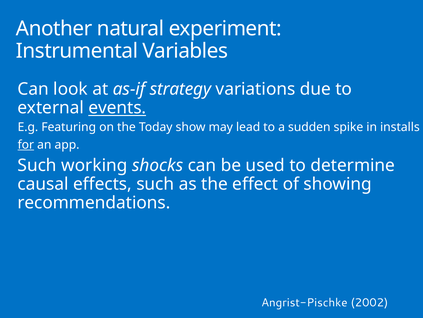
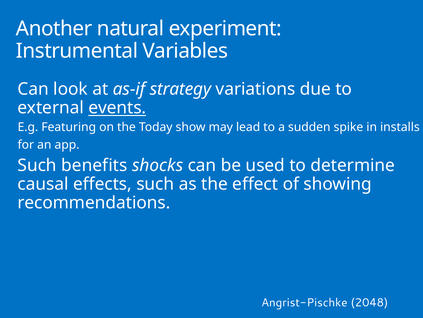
for underline: present -> none
working: working -> benefits
2002: 2002 -> 2048
